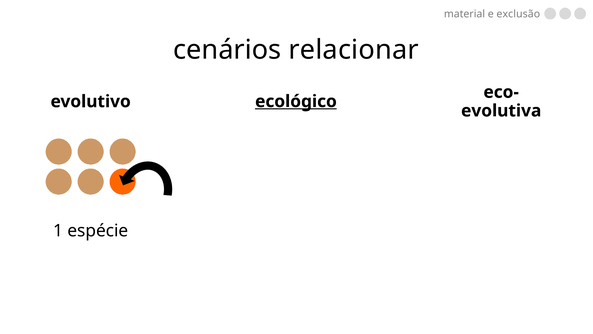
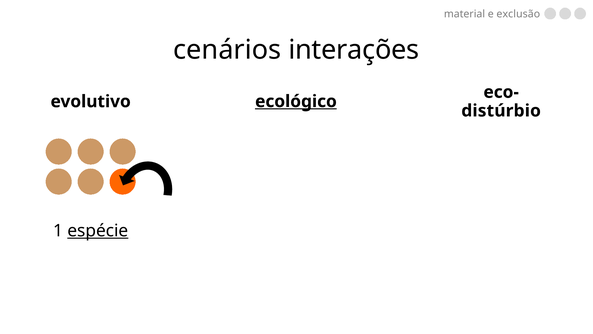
relacionar: relacionar -> interações
evolutiva: evolutiva -> distúrbio
espécie underline: none -> present
